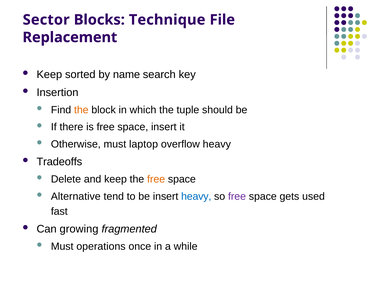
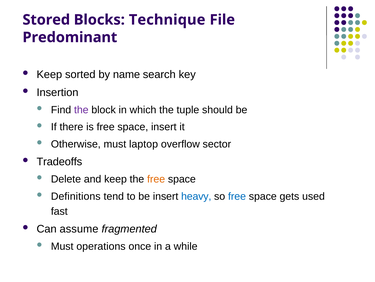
Sector: Sector -> Stored
Replacement: Replacement -> Predominant
the at (81, 110) colour: orange -> purple
overflow heavy: heavy -> sector
Alternative: Alternative -> Definitions
free at (237, 196) colour: purple -> blue
growing: growing -> assume
